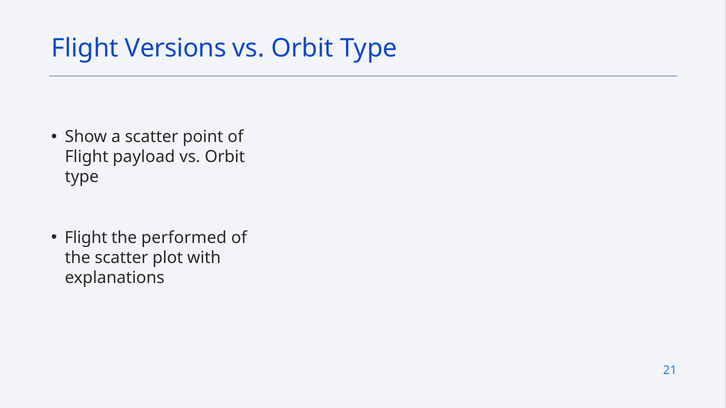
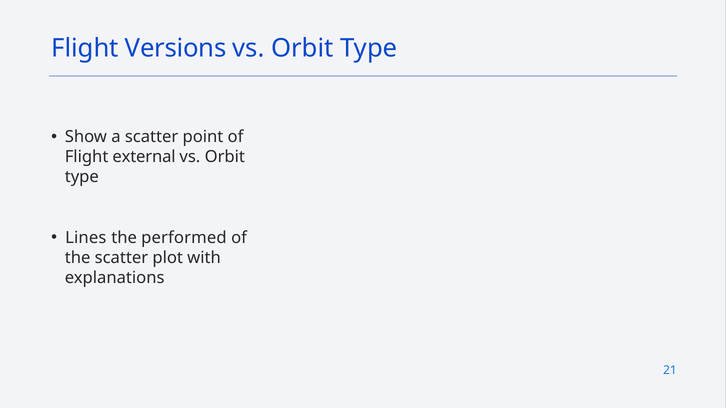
payload: payload -> external
Flight at (86, 238): Flight -> Lines
